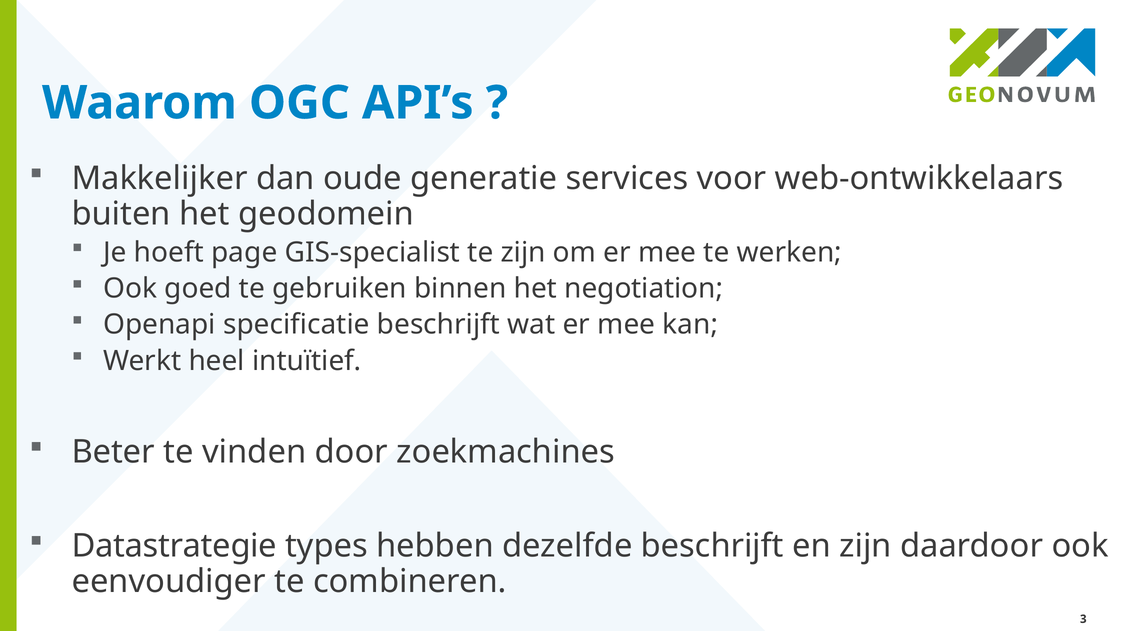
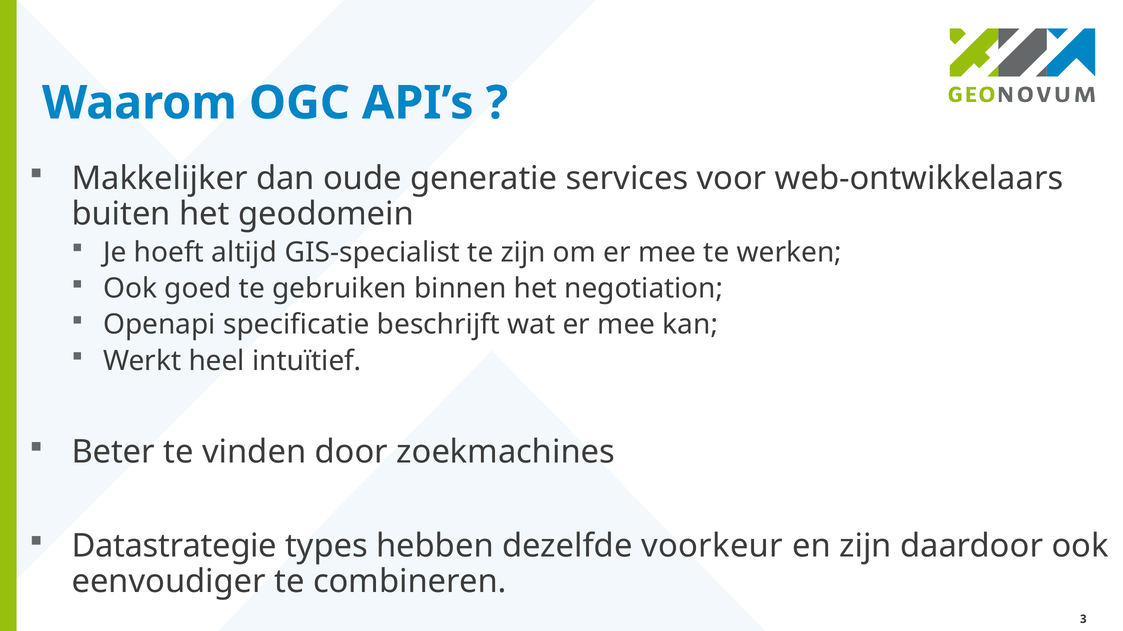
page: page -> altijd
dezelfde beschrijft: beschrijft -> voorkeur
